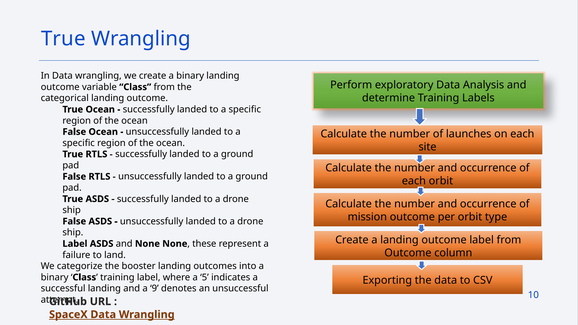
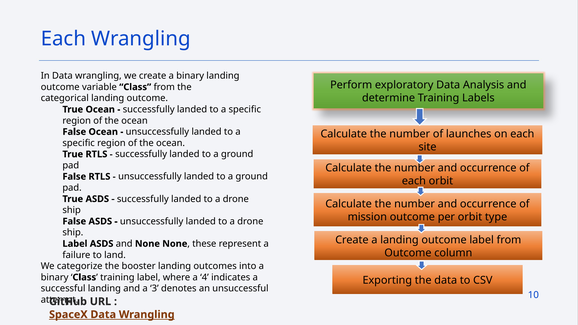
True at (63, 39): True -> Each
5: 5 -> 4
9: 9 -> 3
